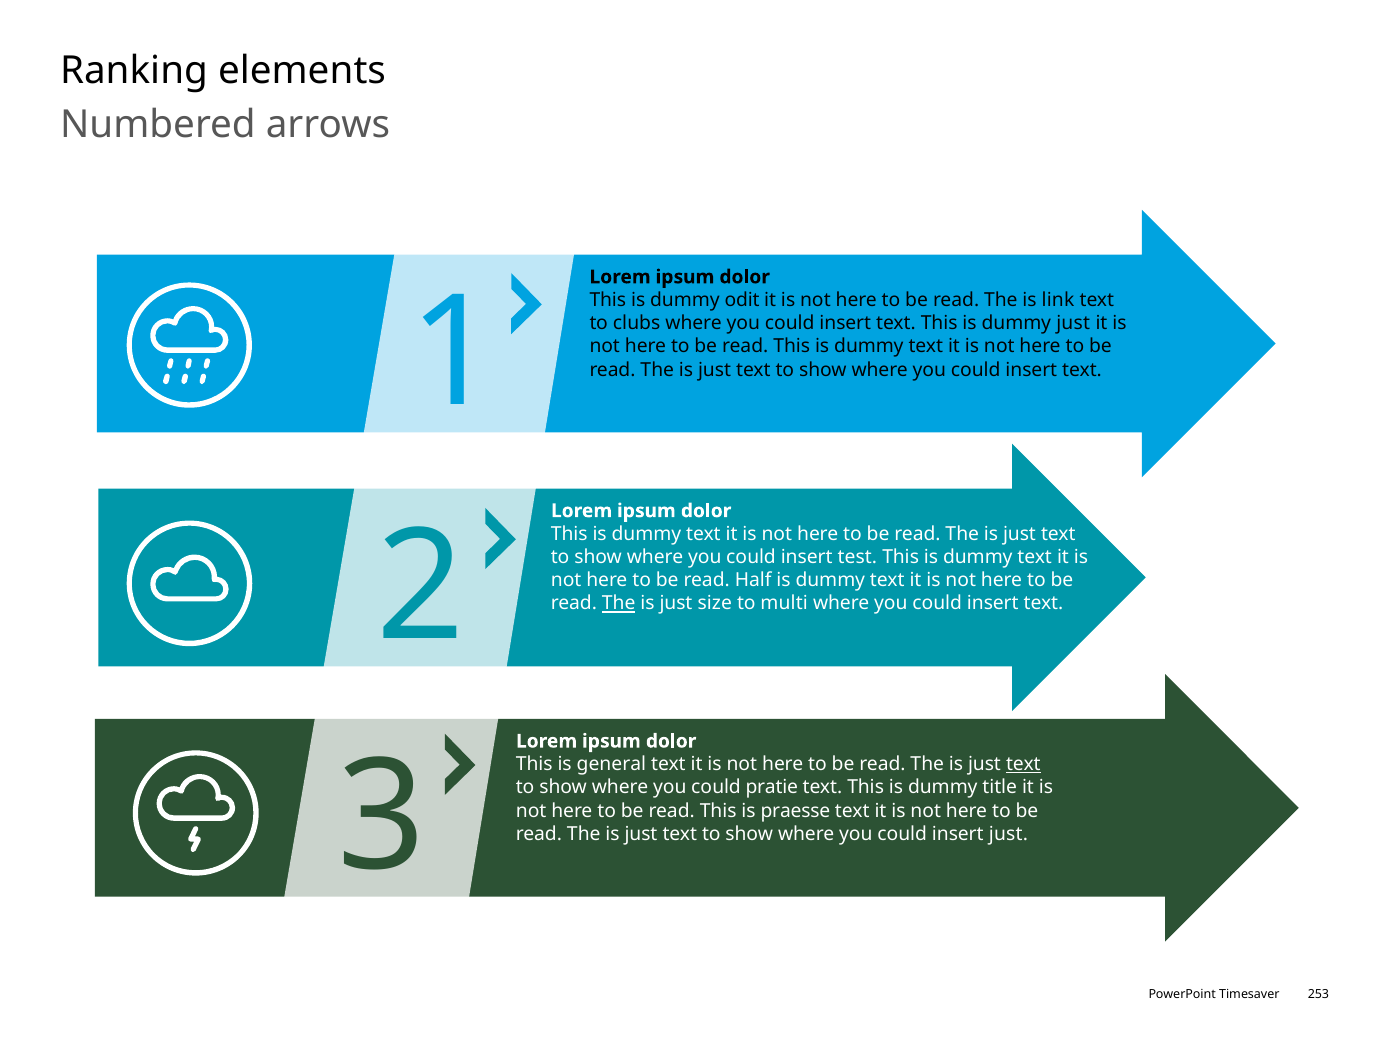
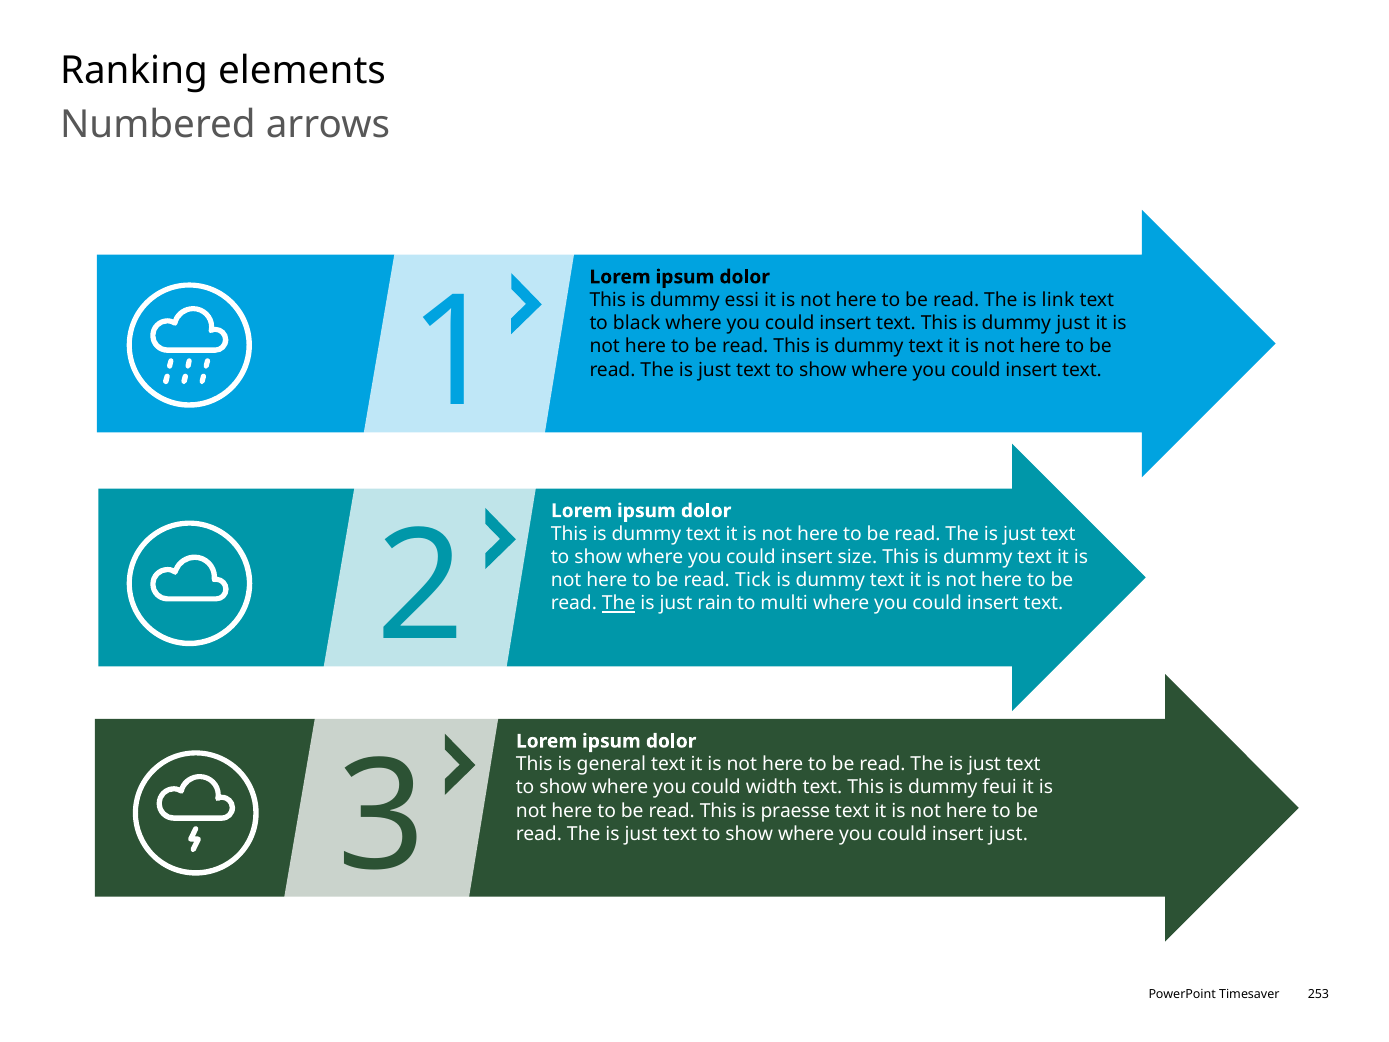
odit: odit -> essi
clubs: clubs -> black
test: test -> size
Half: Half -> Tick
size: size -> rain
text at (1023, 764) underline: present -> none
pratie: pratie -> width
title: title -> feui
